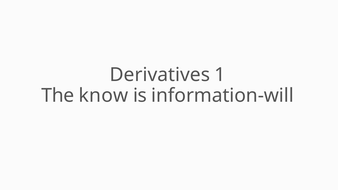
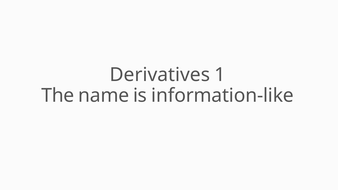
know: know -> name
information-will: information-will -> information-like
